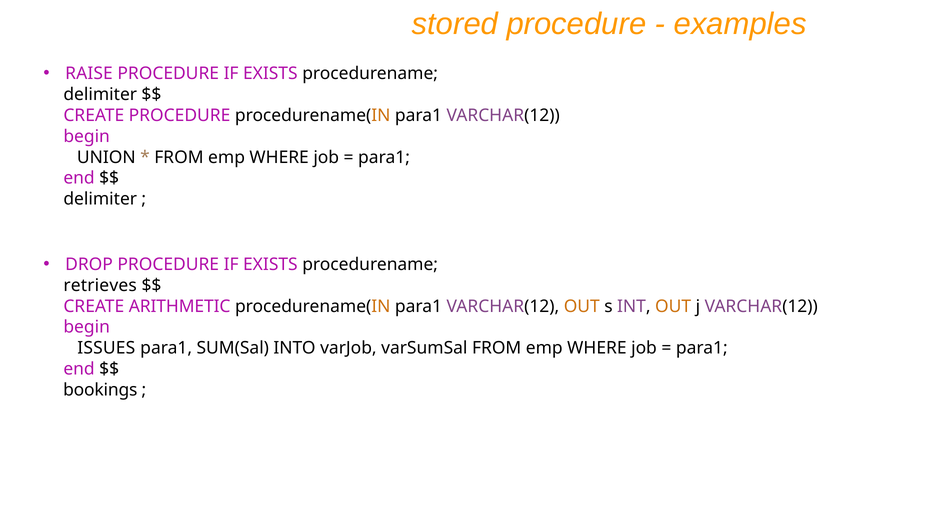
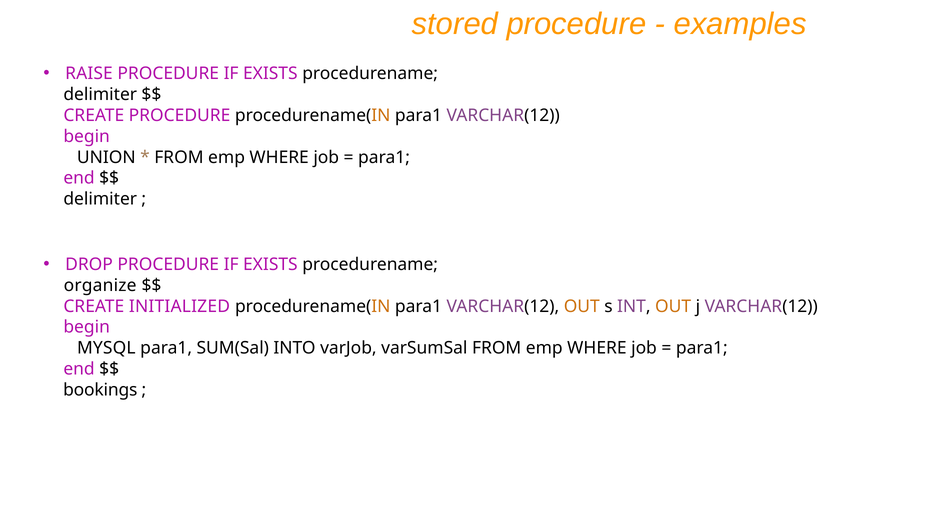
retrieves: retrieves -> organize
ARITHMETIC: ARITHMETIC -> INITIALIZED
ISSUES: ISSUES -> MYSQL
